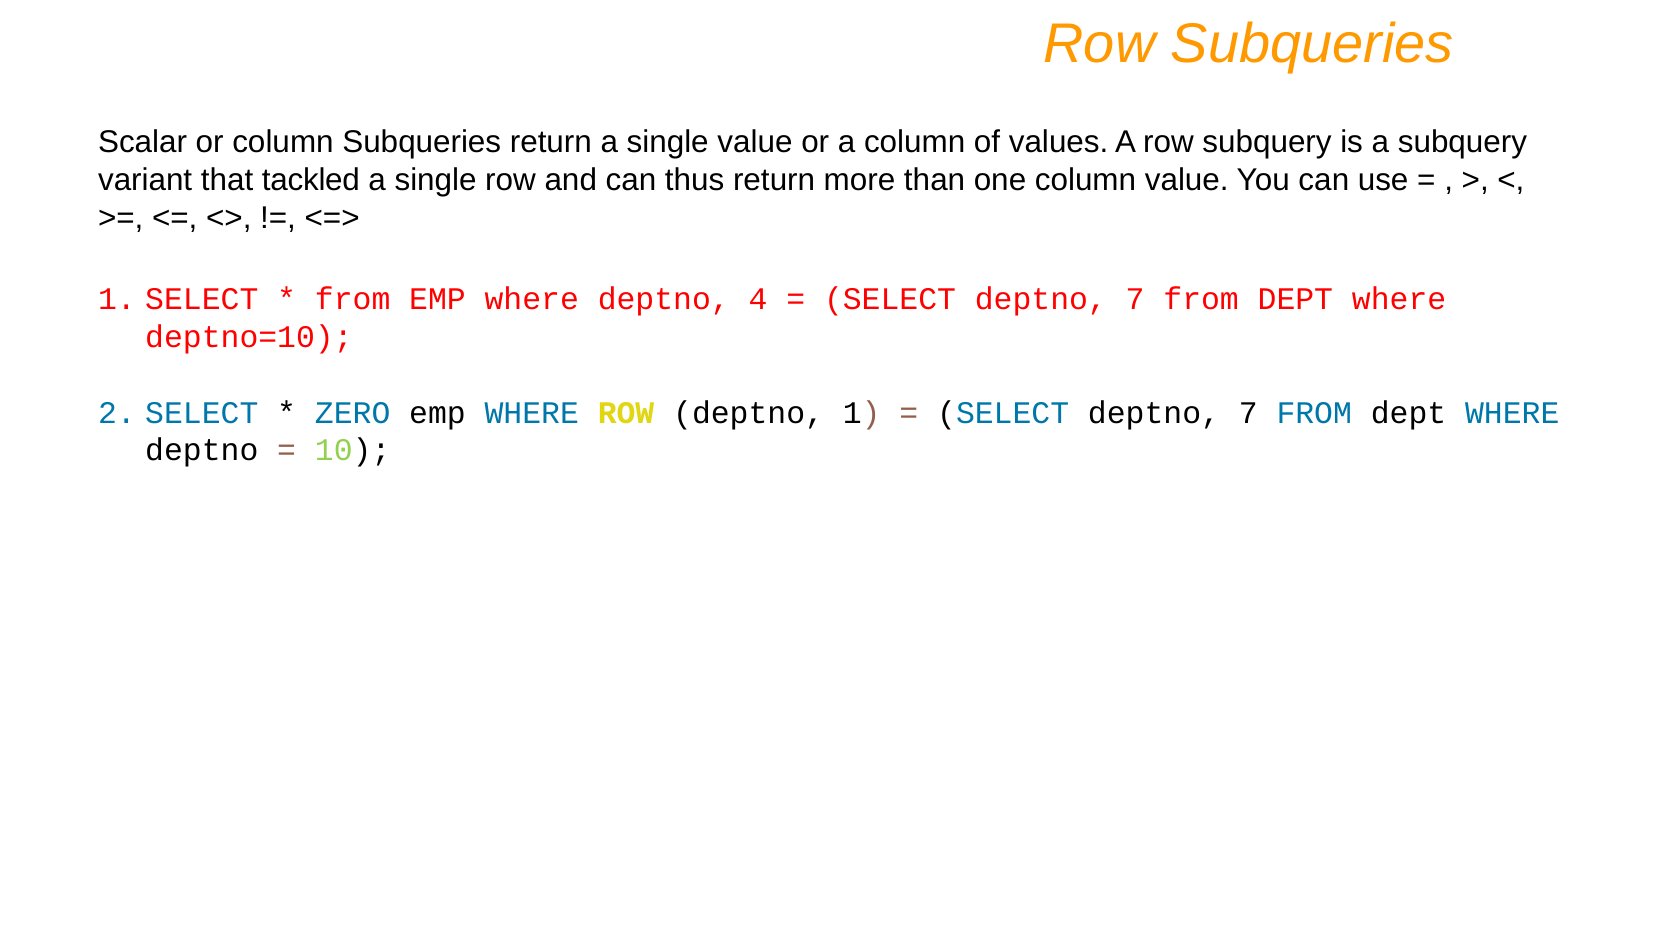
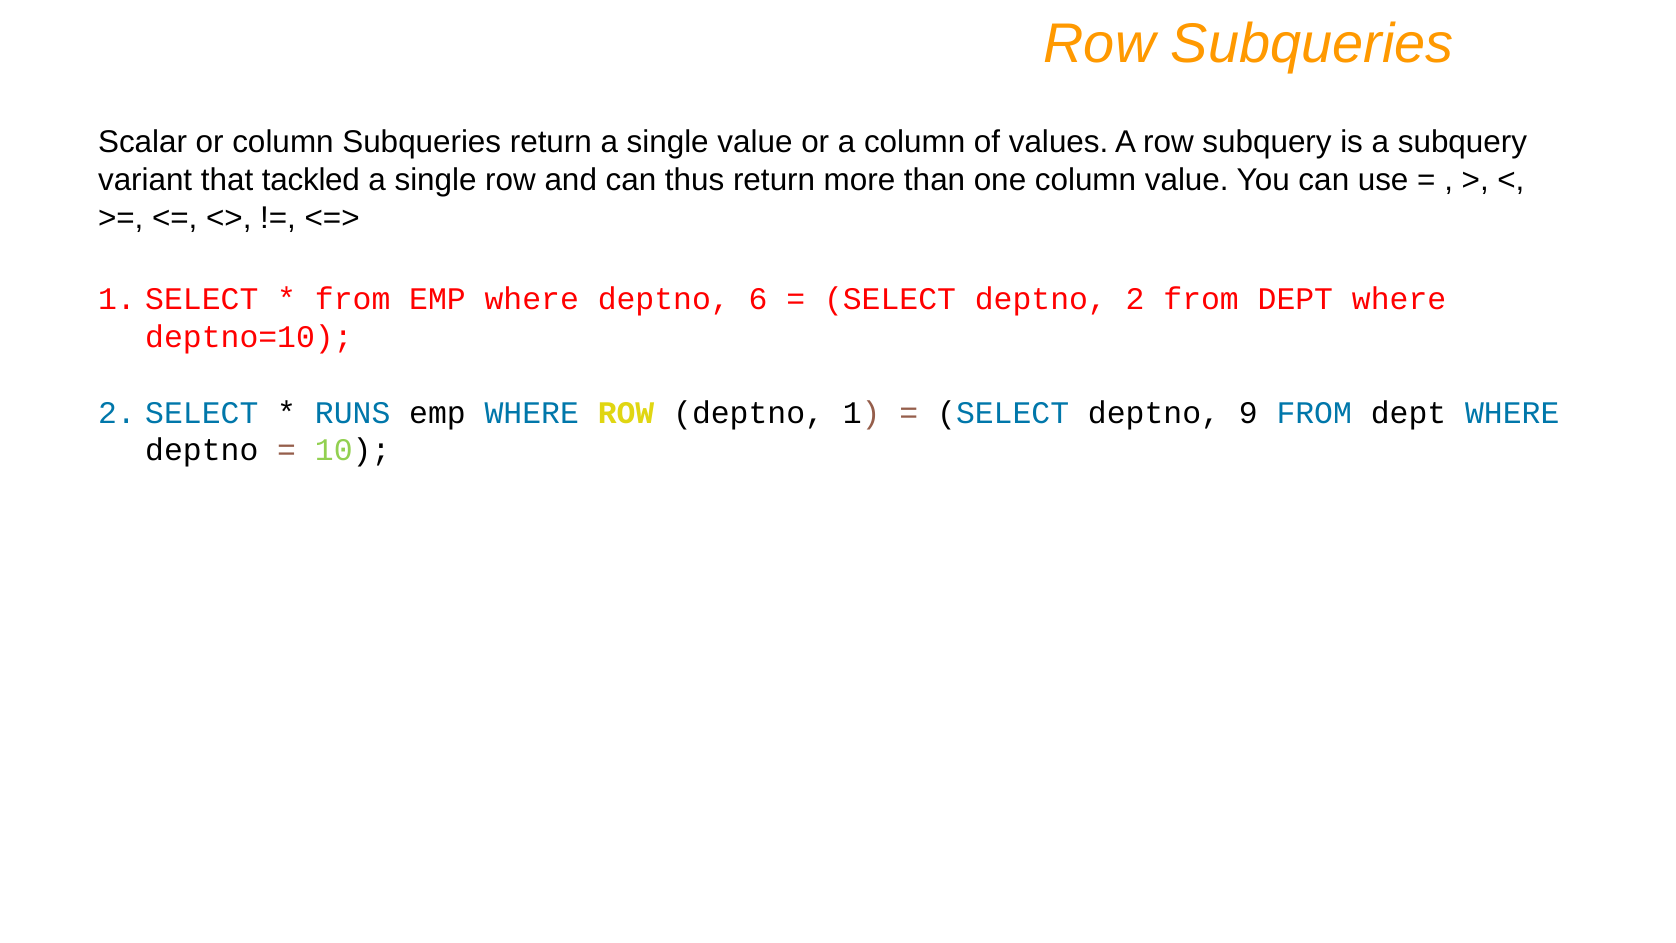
4: 4 -> 6
7 at (1135, 300): 7 -> 2
ZERO: ZERO -> RUNS
7 at (1248, 413): 7 -> 9
